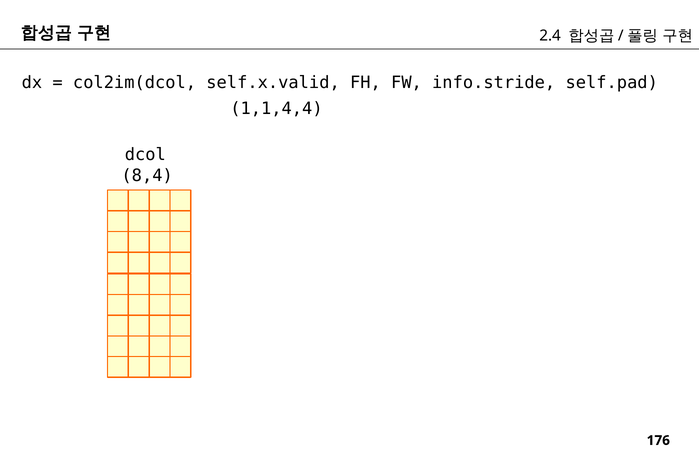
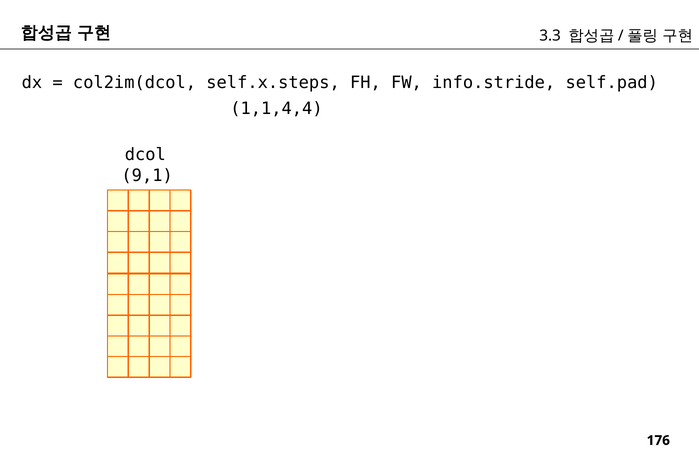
2.4: 2.4 -> 3.3
self.x.valid: self.x.valid -> self.x.steps
8,4: 8,4 -> 9,1
